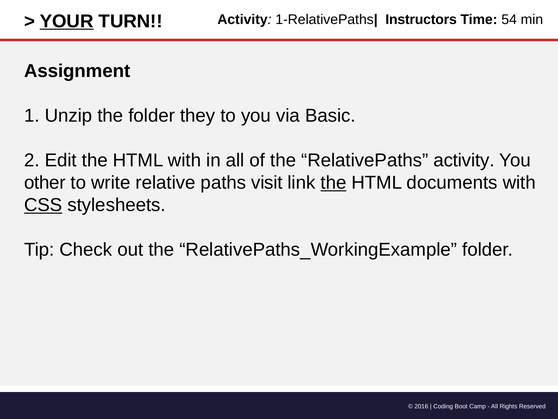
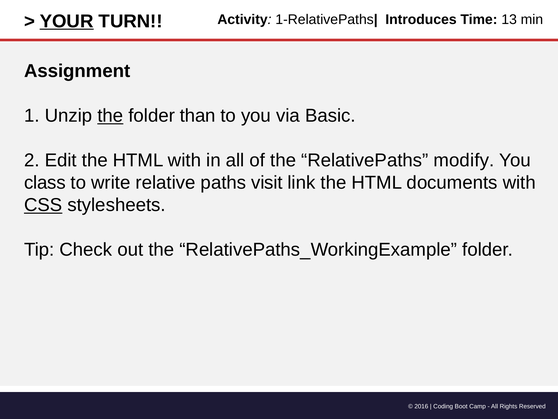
Instructors: Instructors -> Introduces
54: 54 -> 13
the at (110, 116) underline: none -> present
they: they -> than
RelativePaths activity: activity -> modify
other: other -> class
the at (333, 183) underline: present -> none
